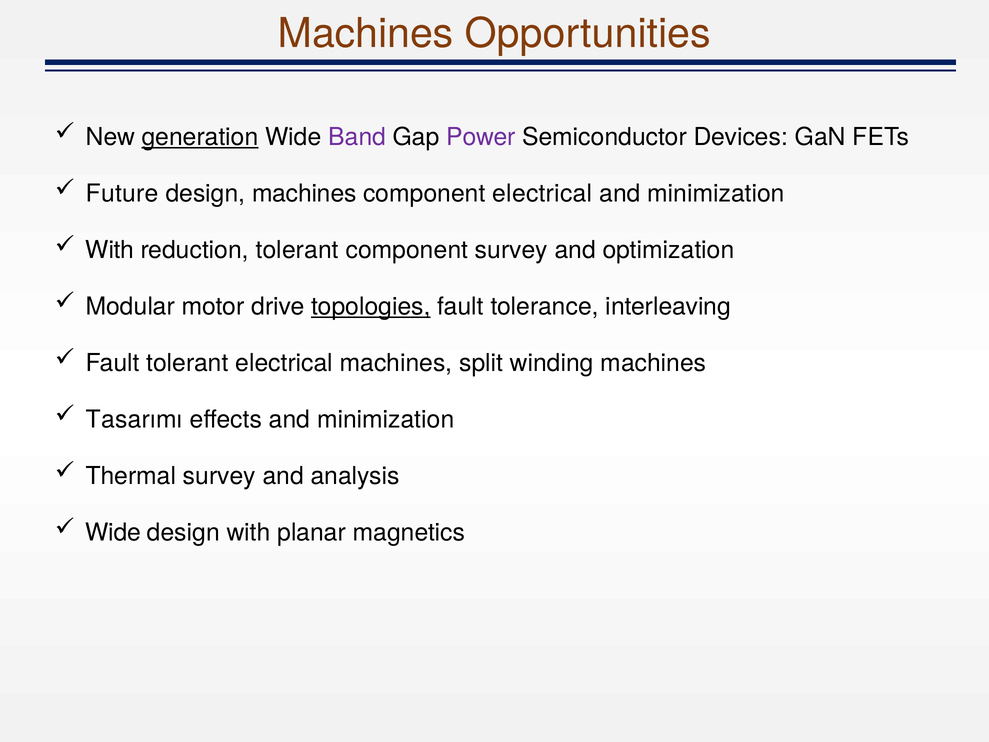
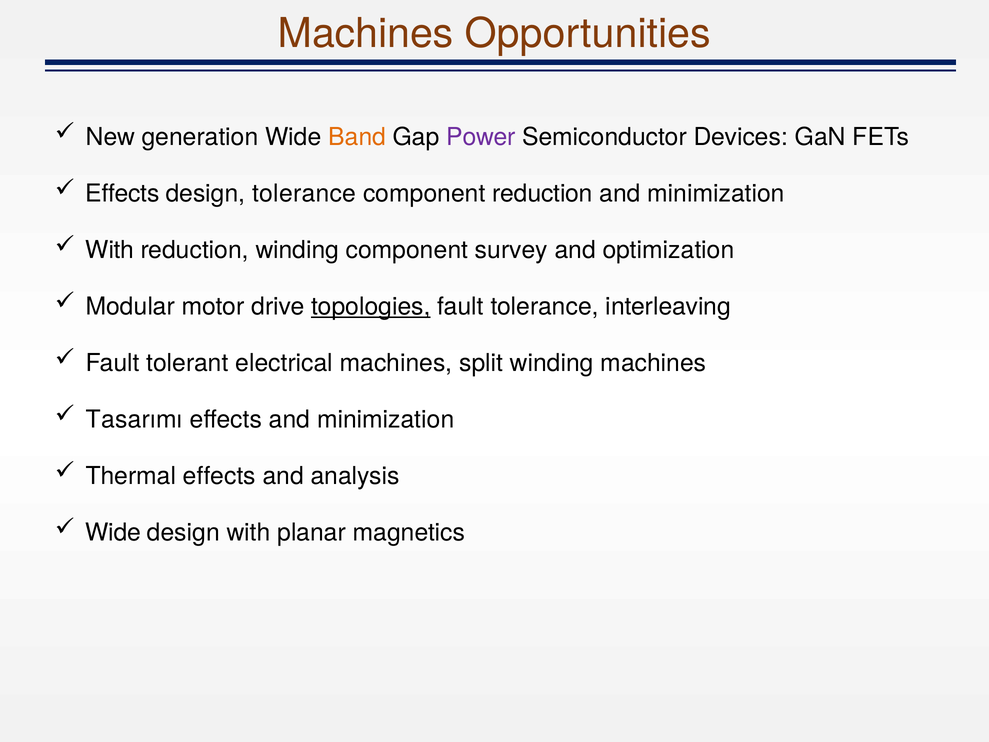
generation underline: present -> none
Band colour: purple -> orange
Future at (122, 194): Future -> Effects
design machines: machines -> tolerance
component electrical: electrical -> reduction
reduction tolerant: tolerant -> winding
Thermal survey: survey -> effects
